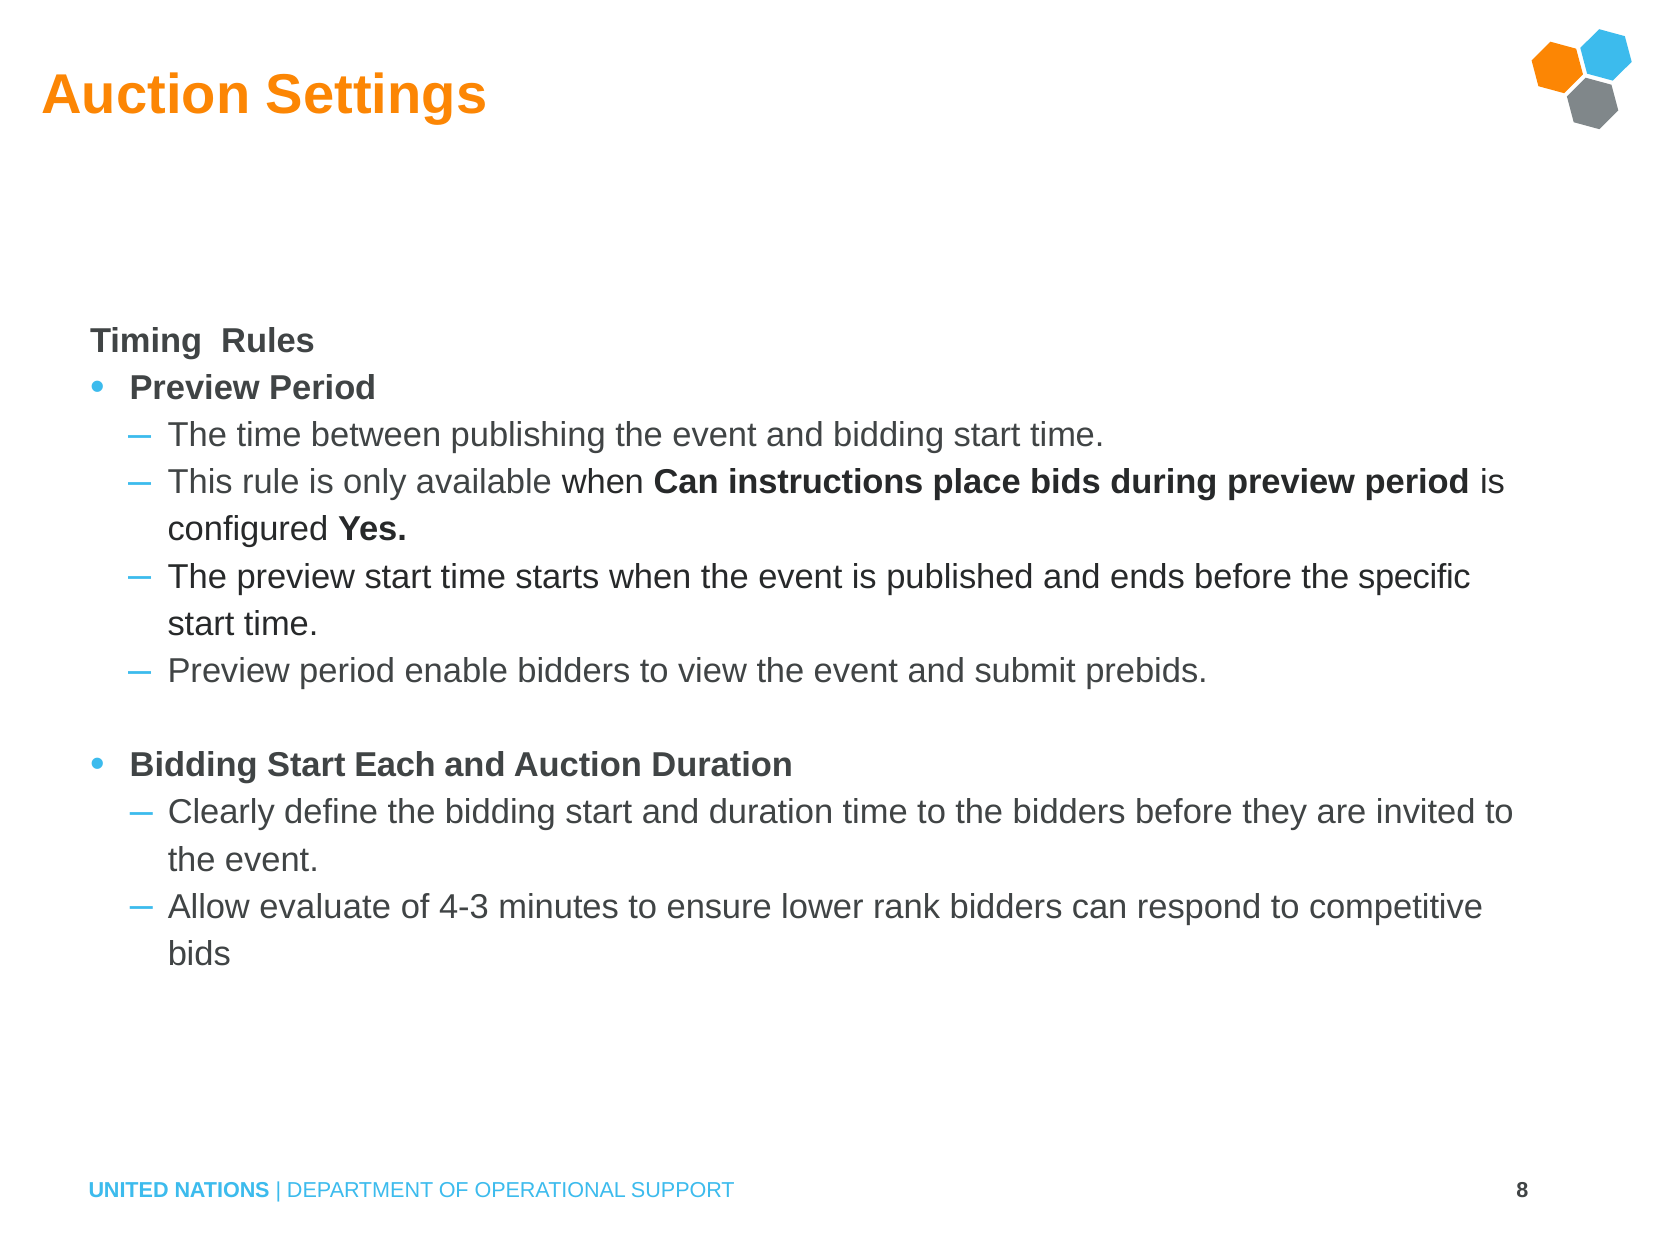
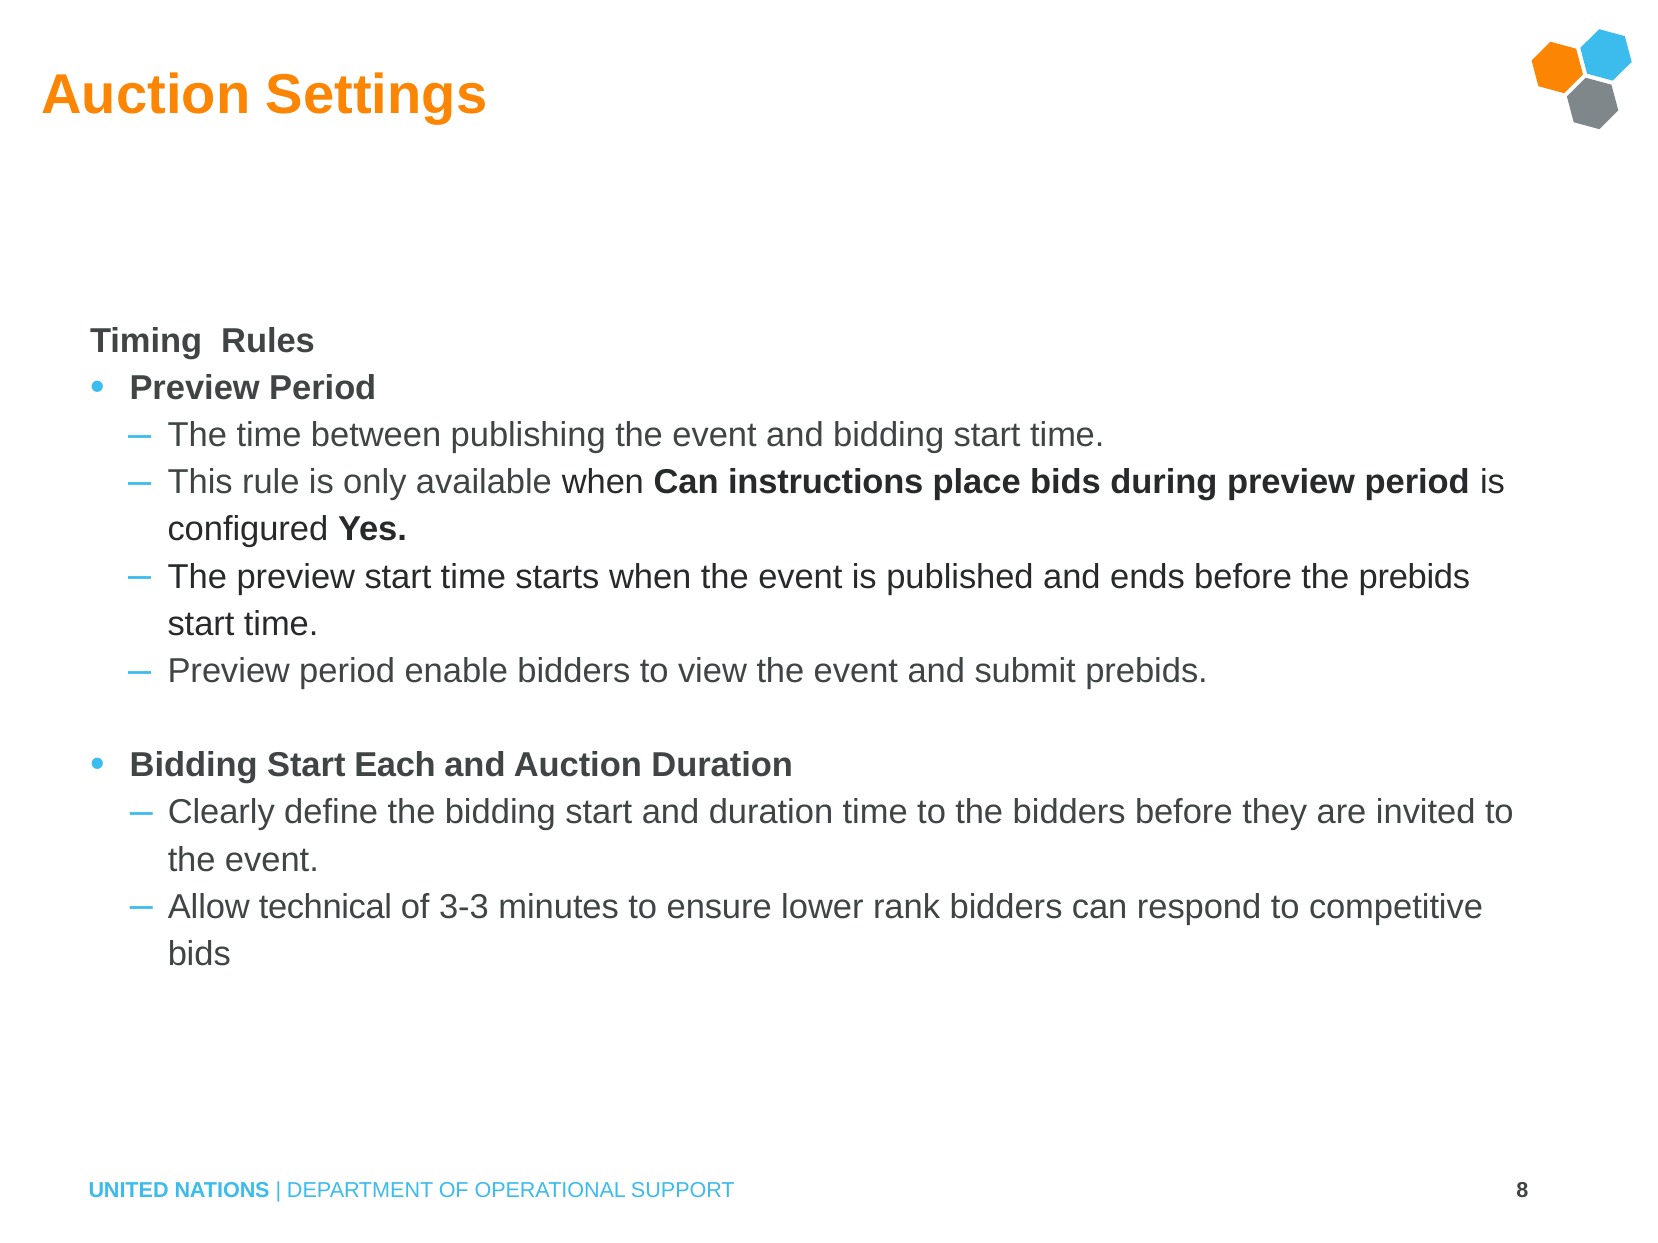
the specific: specific -> prebids
evaluate: evaluate -> technical
4-3: 4-3 -> 3-3
